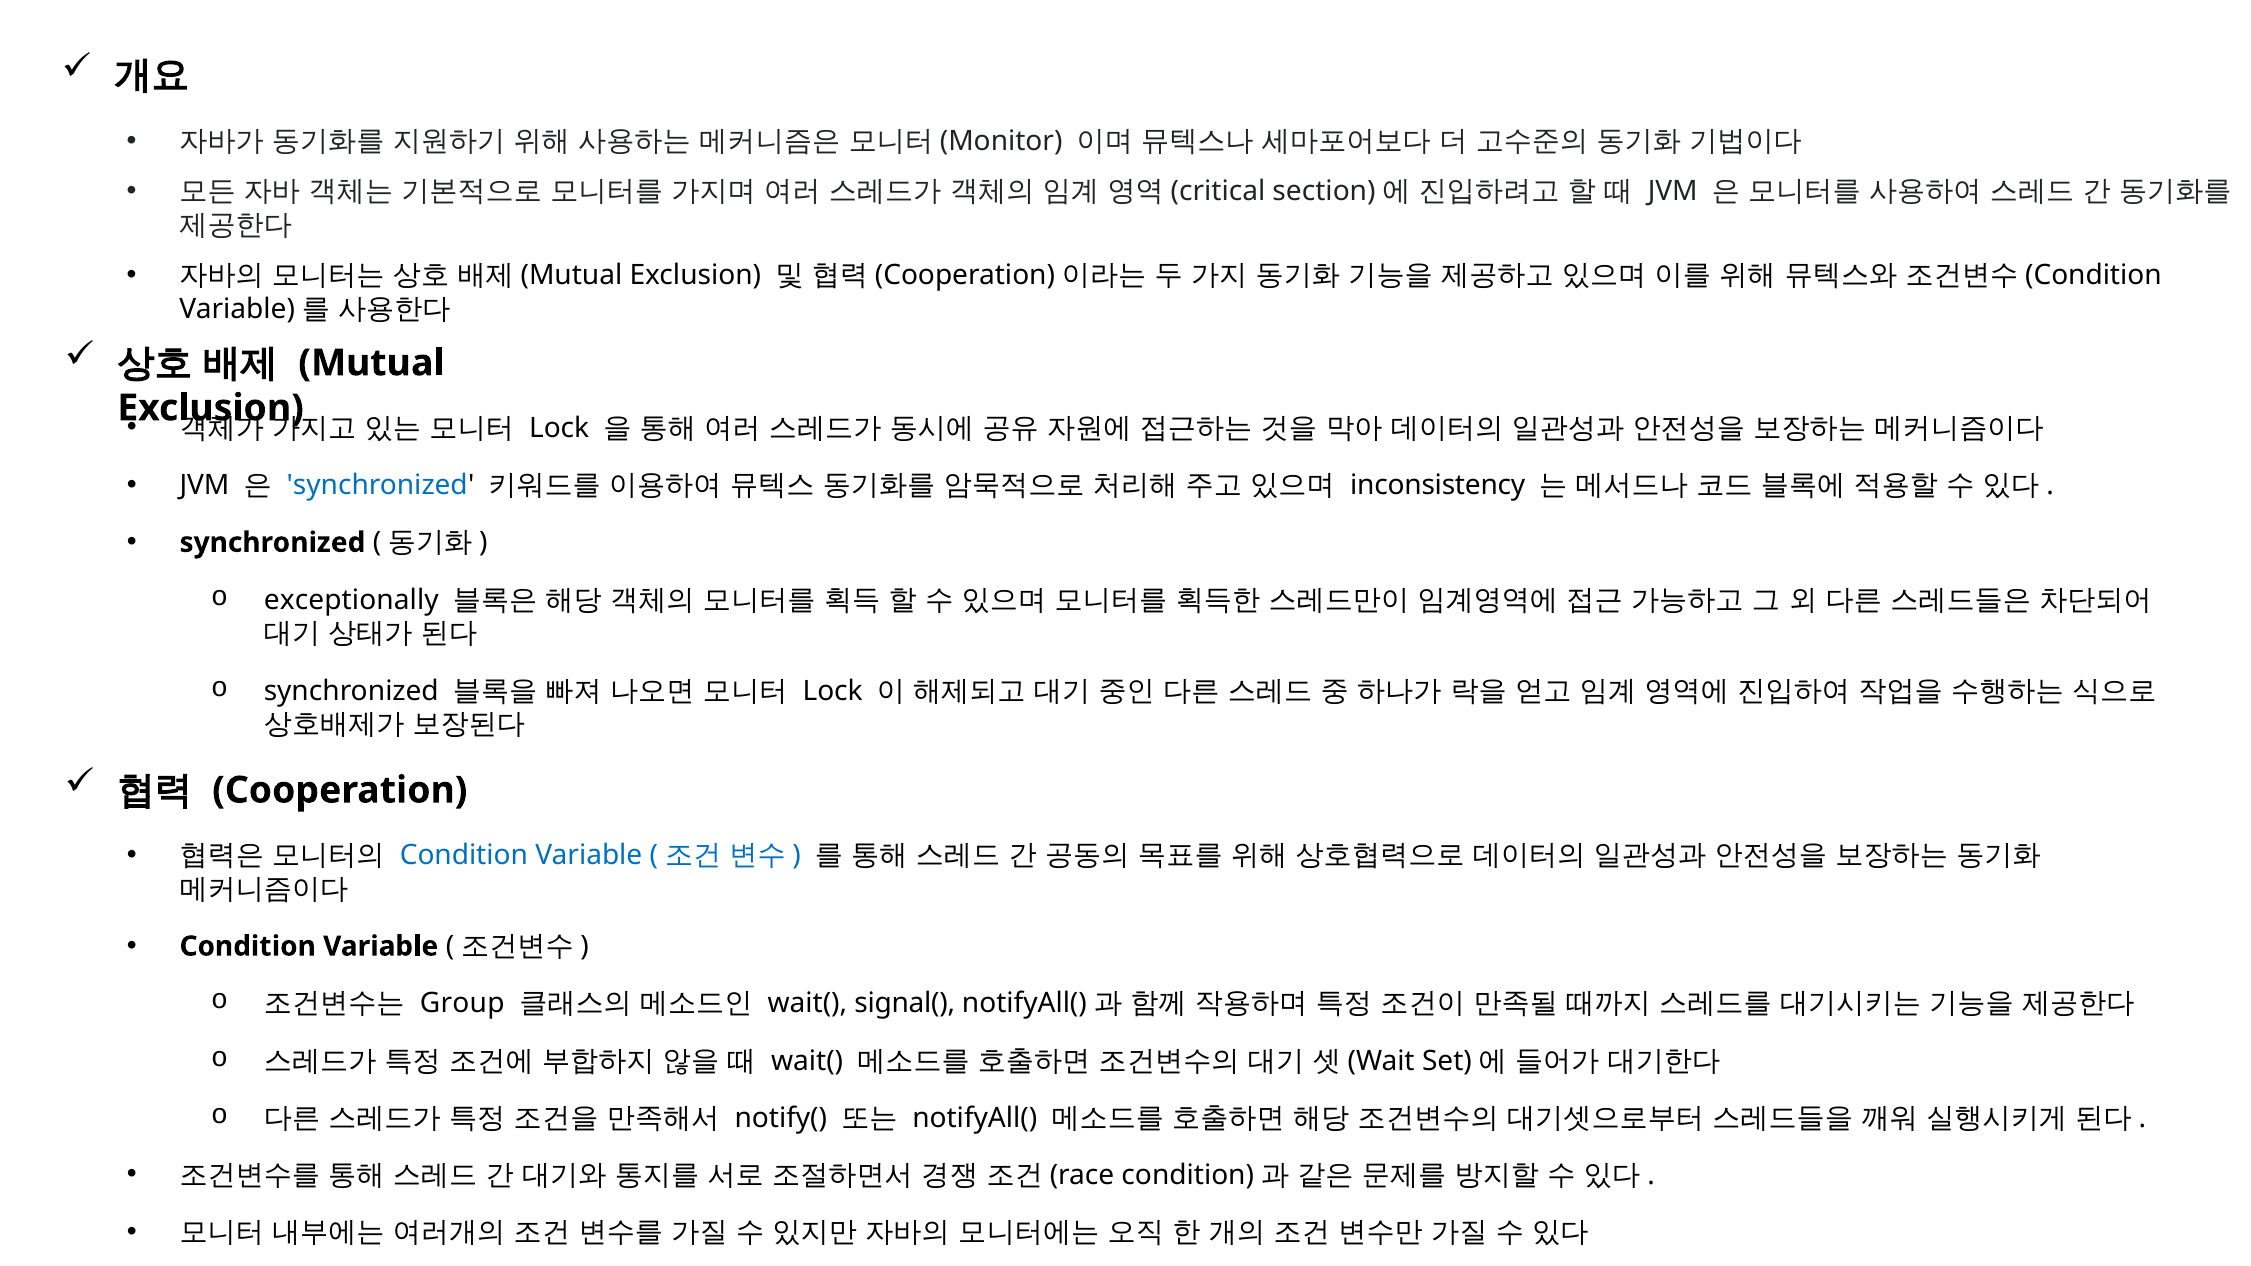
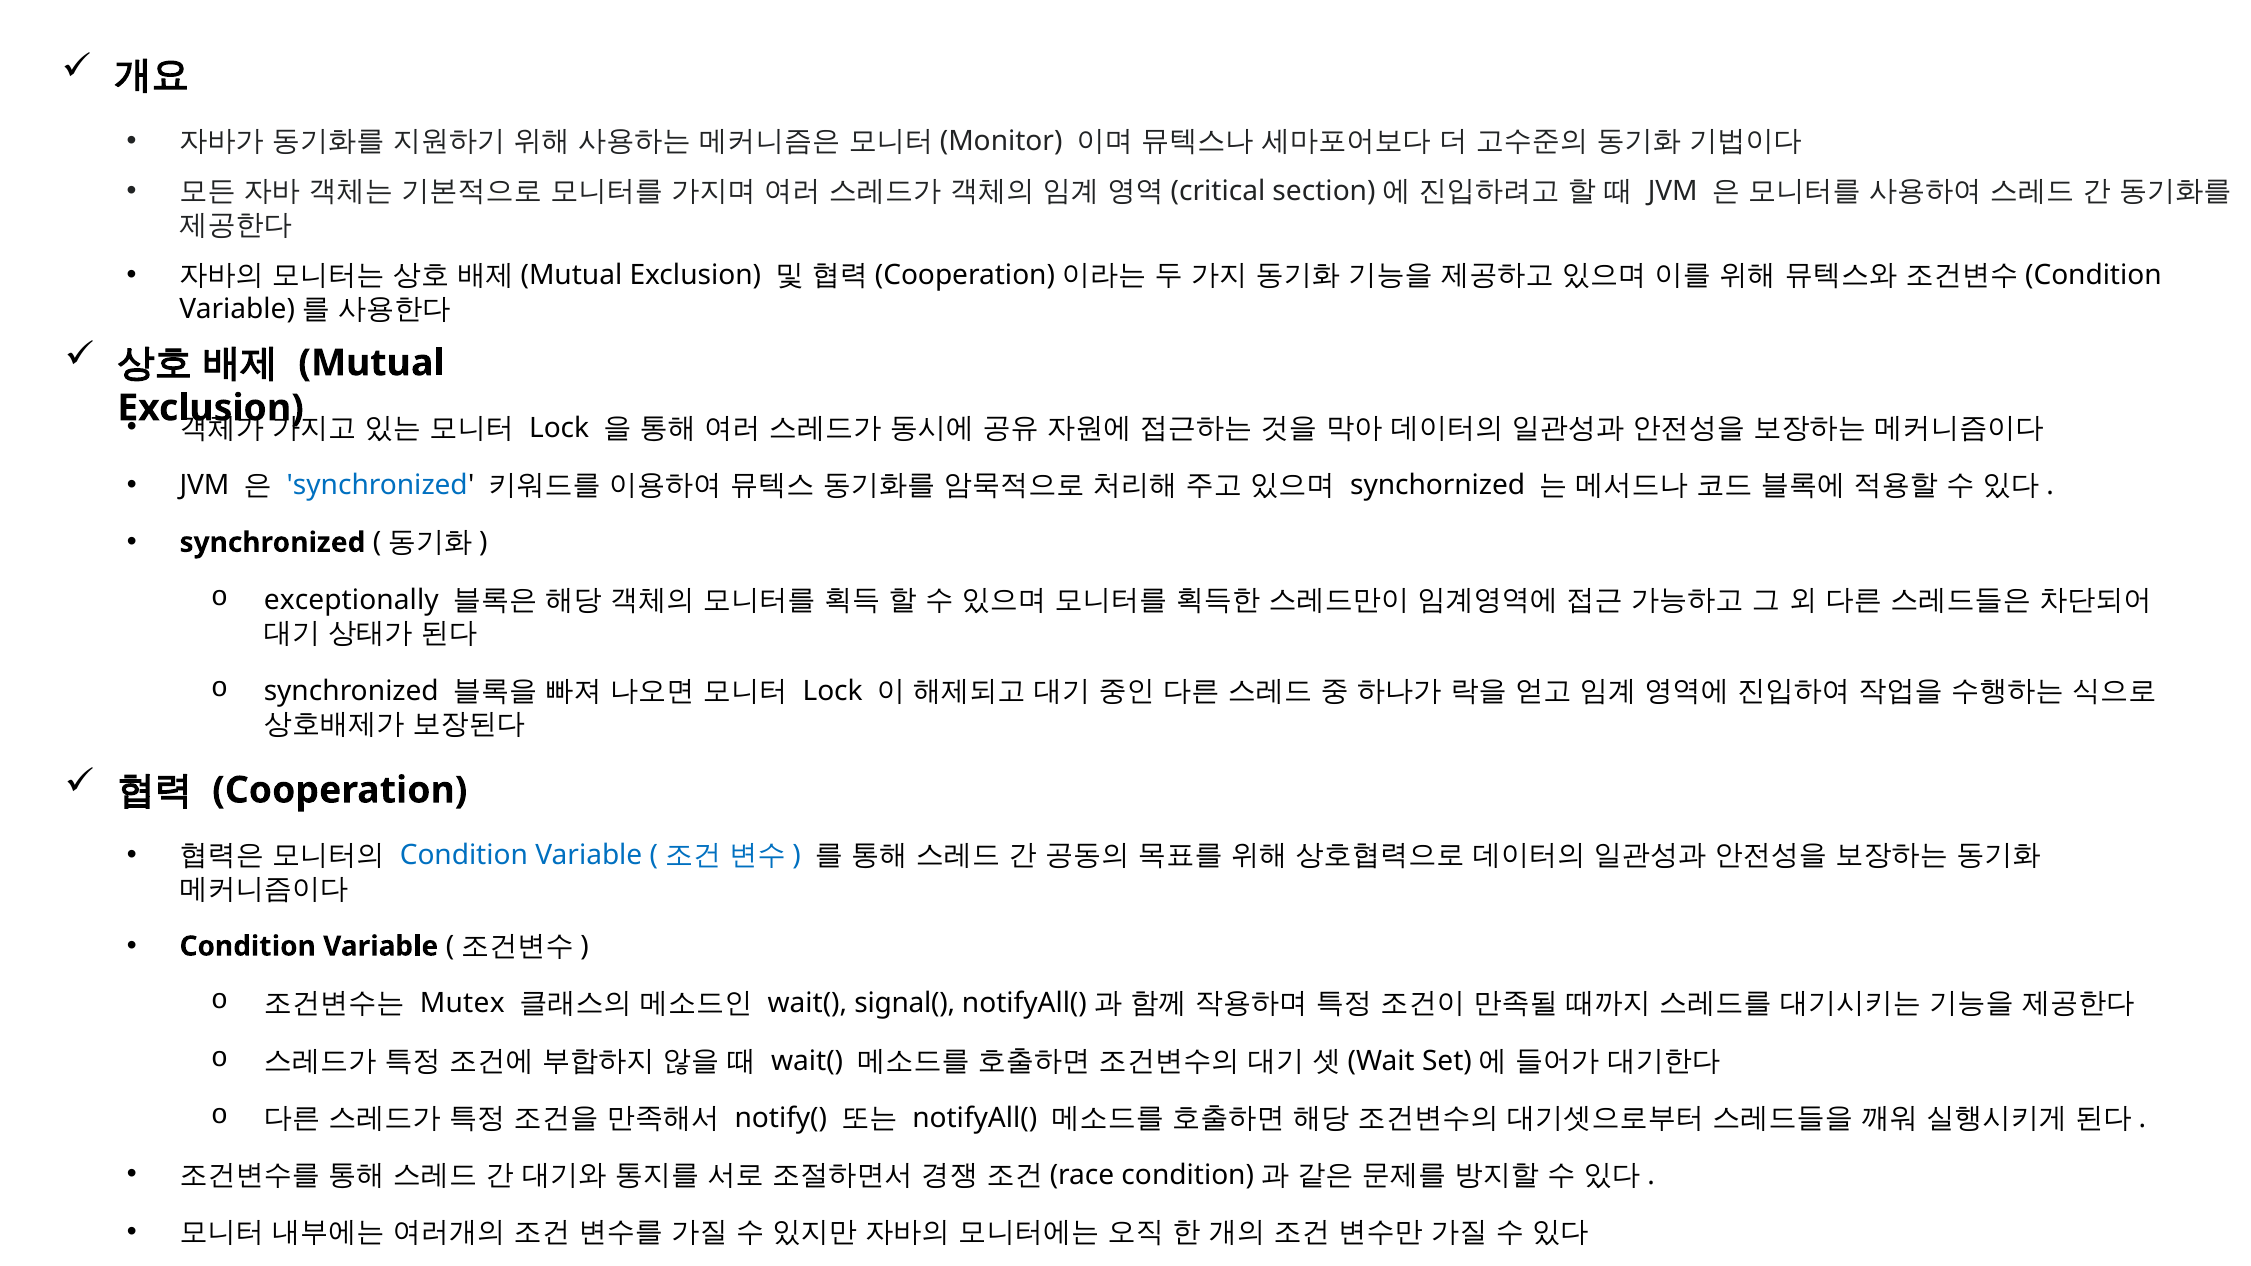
inconsistency: inconsistency -> synchornized
Group: Group -> Mutex
